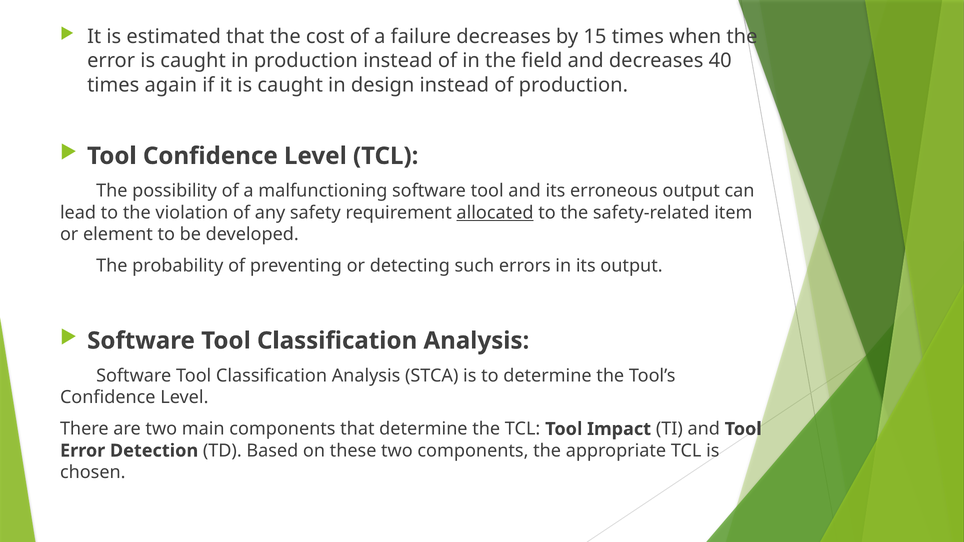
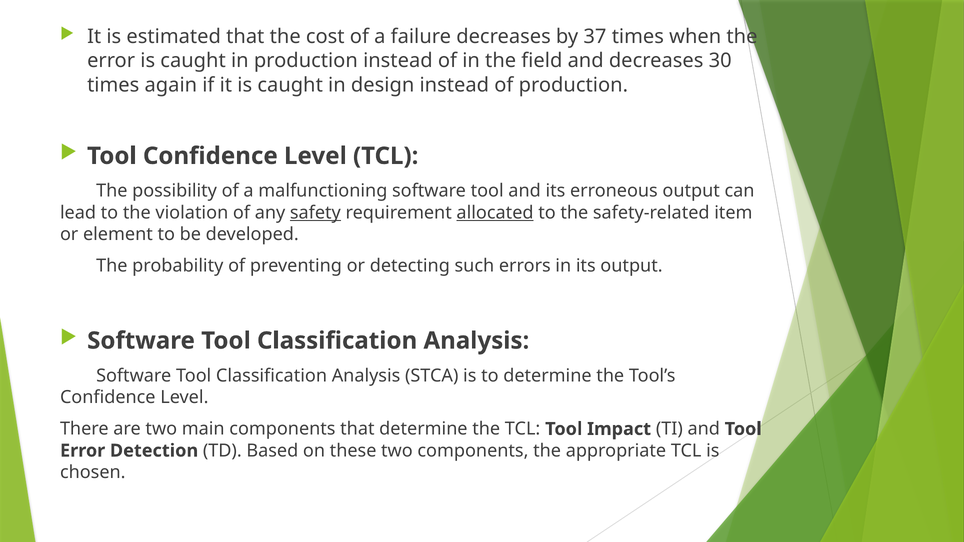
15: 15 -> 37
40: 40 -> 30
safety underline: none -> present
